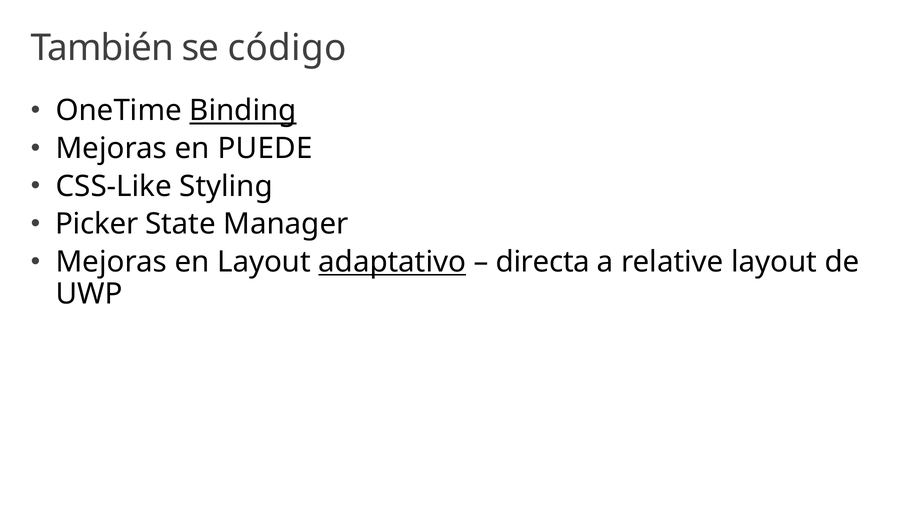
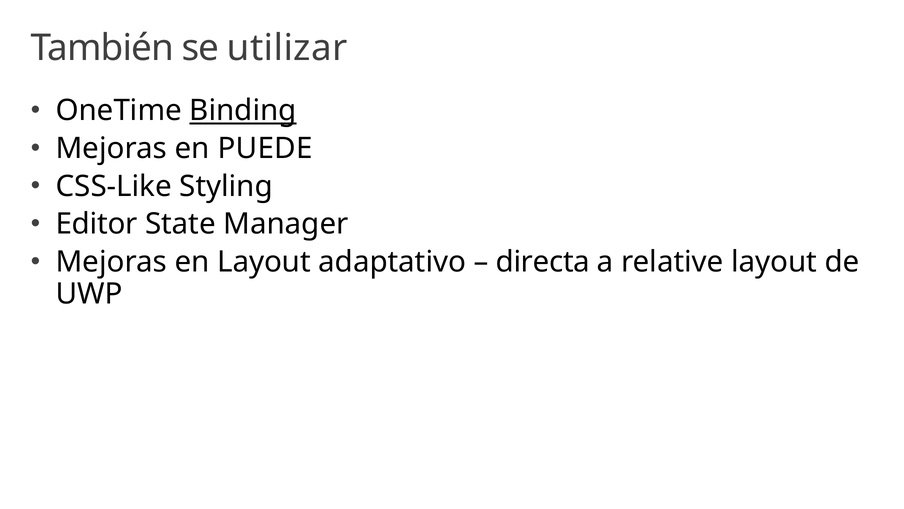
código: código -> utilizar
Picker: Picker -> Editor
adaptativo underline: present -> none
